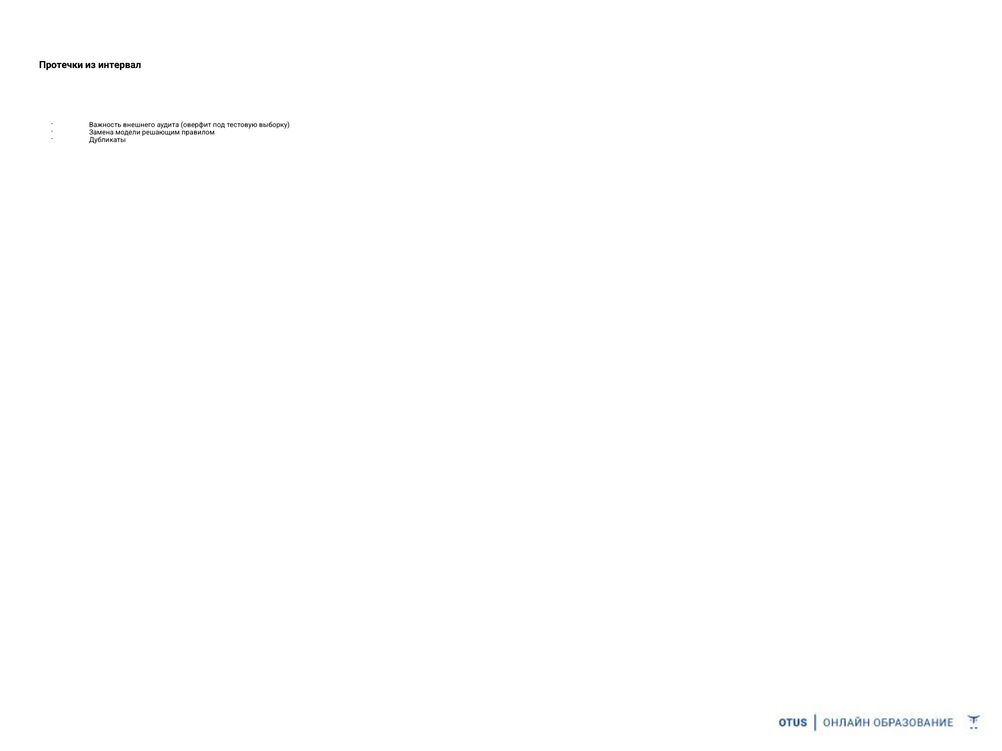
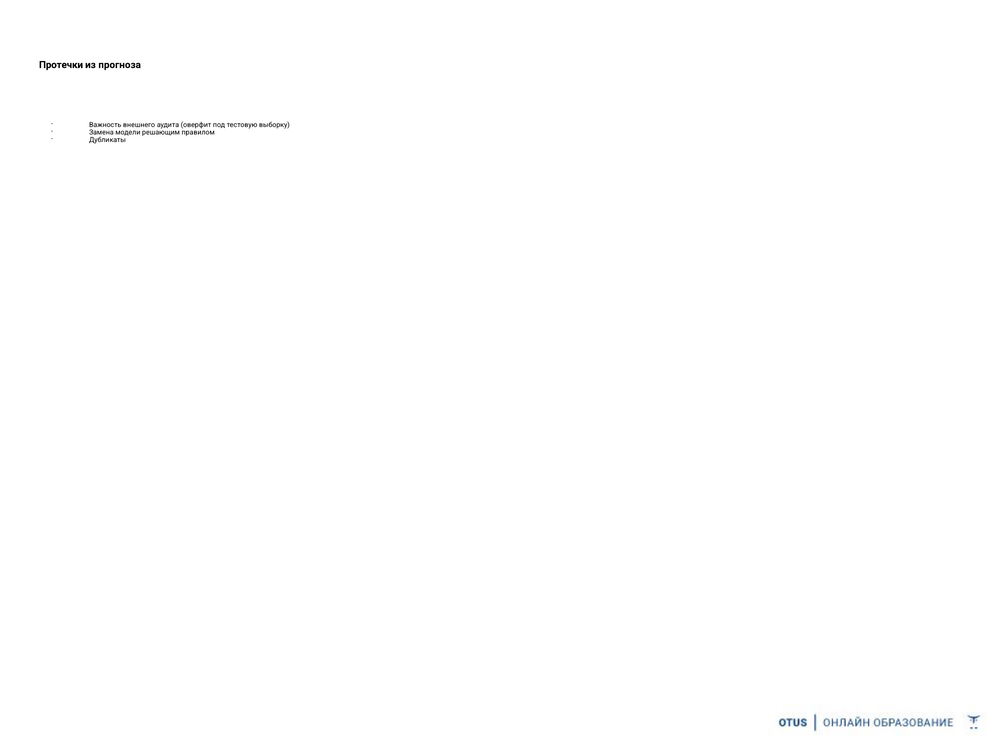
интервал: интервал -> прогноза
